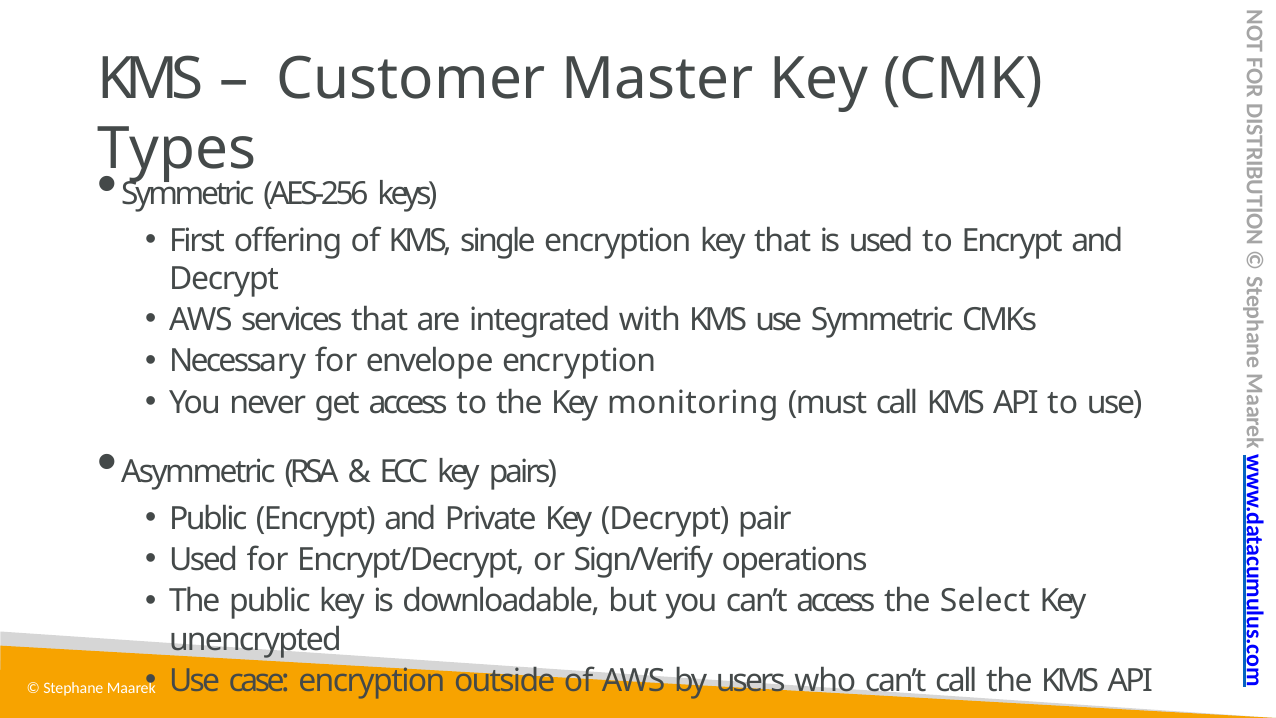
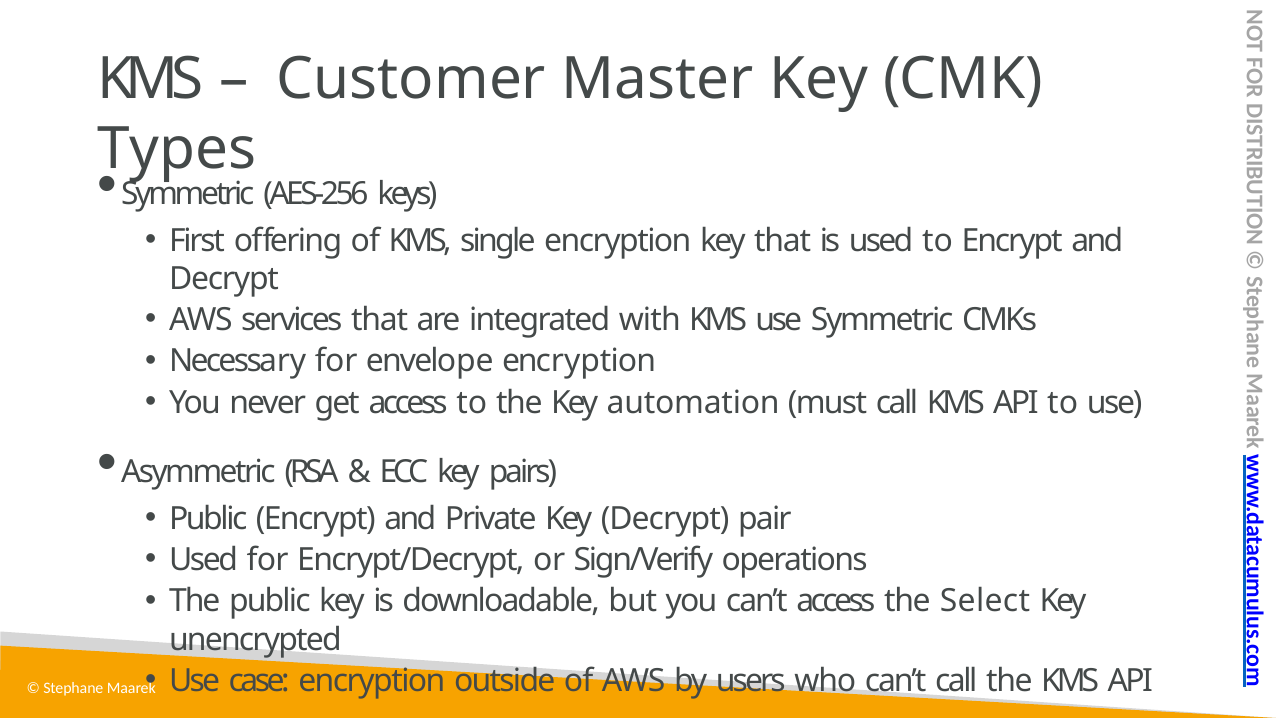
monitoring: monitoring -> automation
